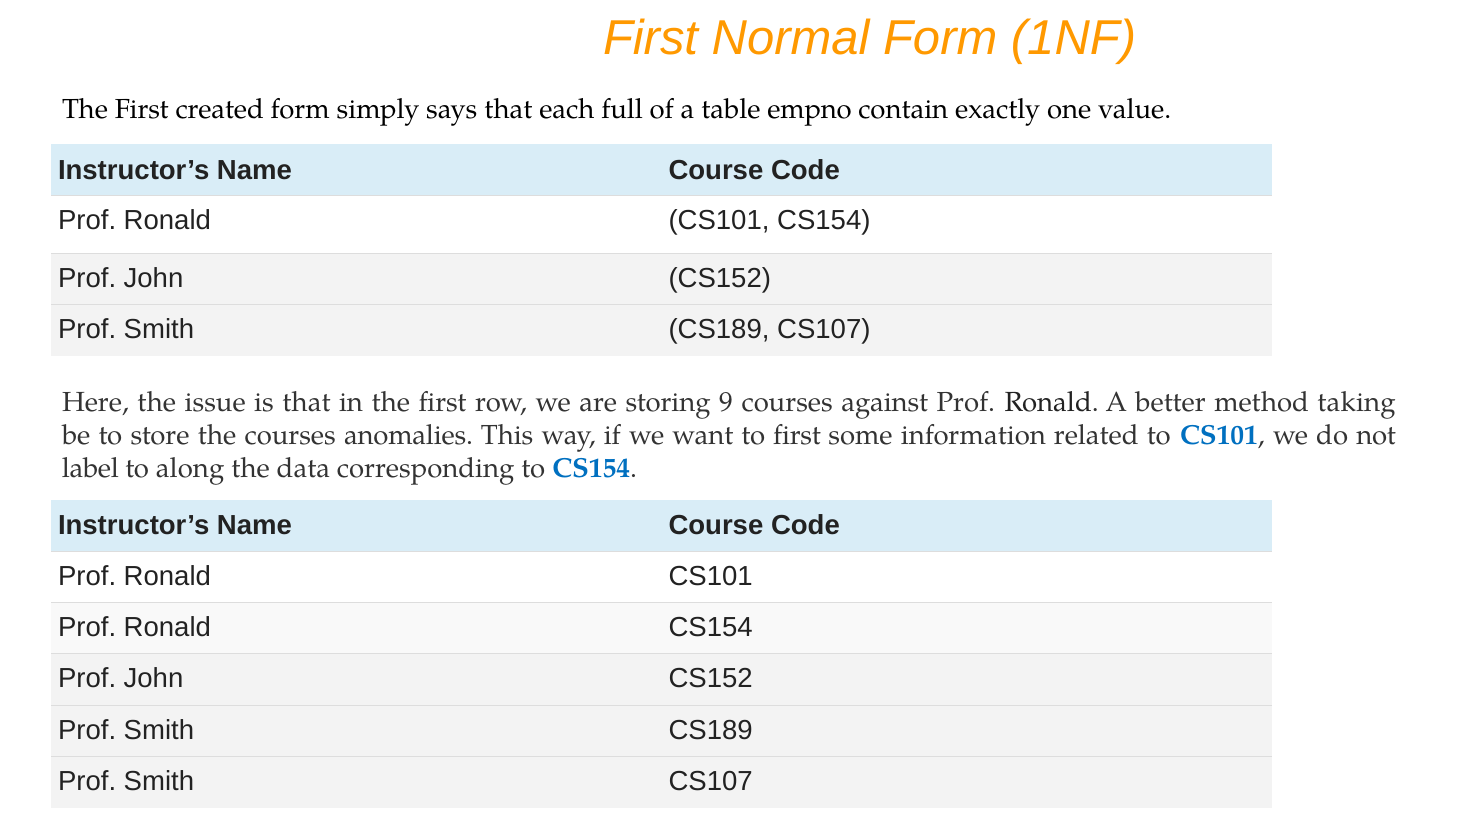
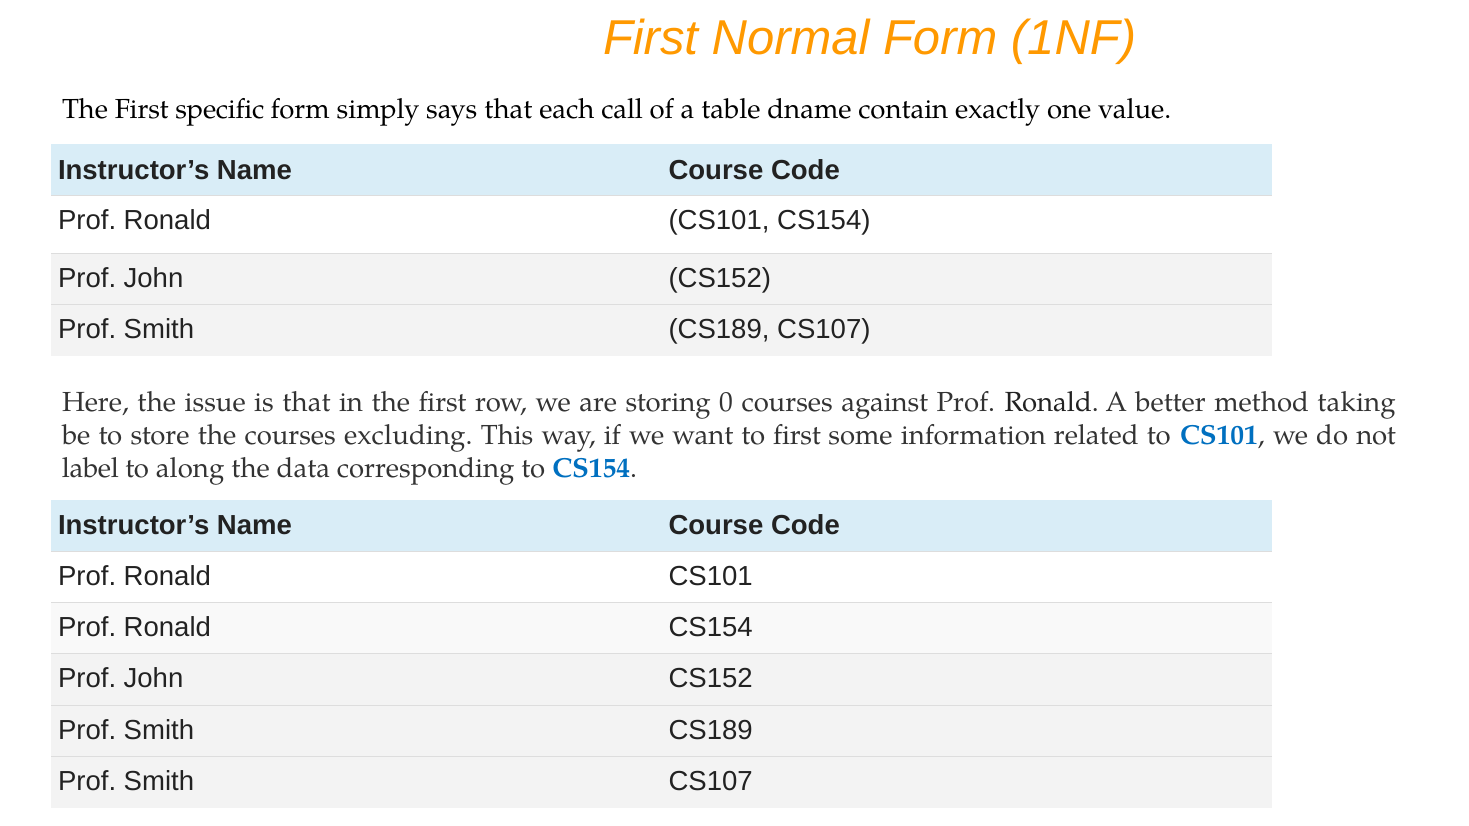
created: created -> specific
full: full -> call
empno: empno -> dname
9: 9 -> 0
anomalies: anomalies -> excluding
